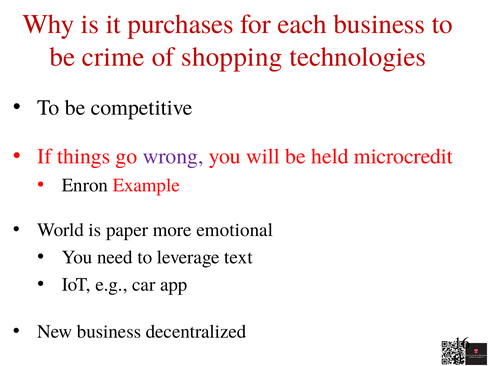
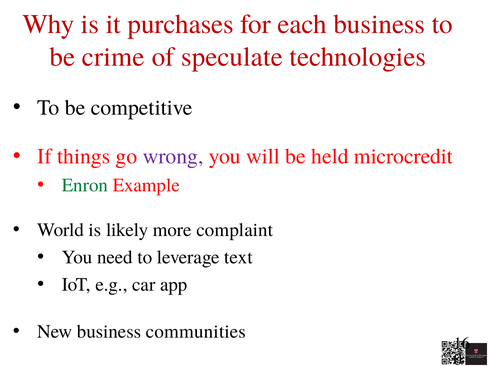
shopping: shopping -> speculate
Enron colour: black -> green
paper: paper -> likely
emotional: emotional -> complaint
decentralized: decentralized -> communities
